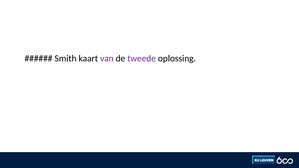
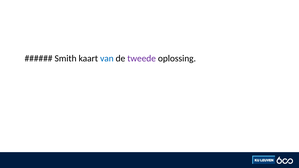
van colour: purple -> blue
